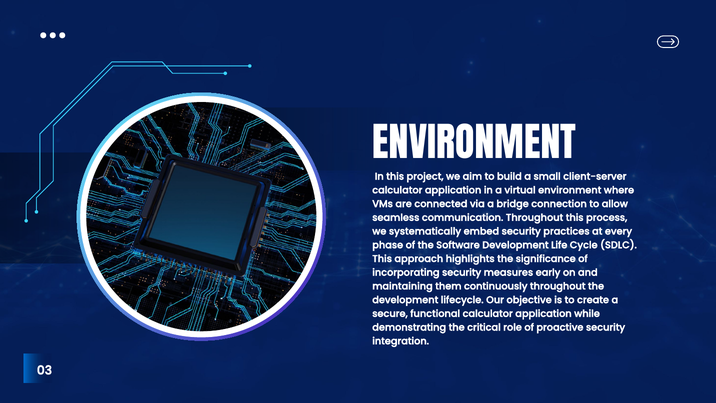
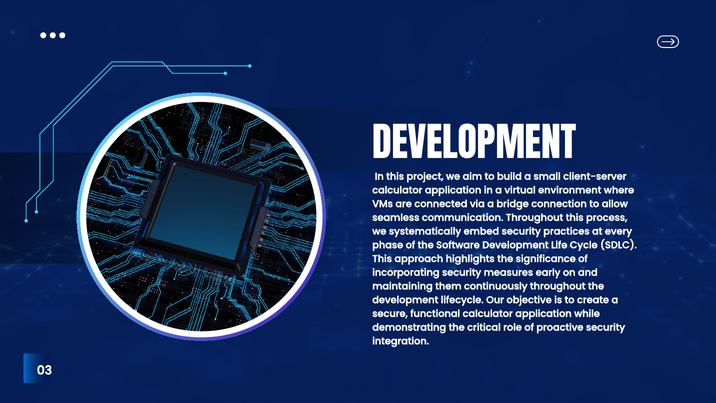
ENVIRONMENT at (474, 145): ENVIRONMENT -> DEVELOPMENT
